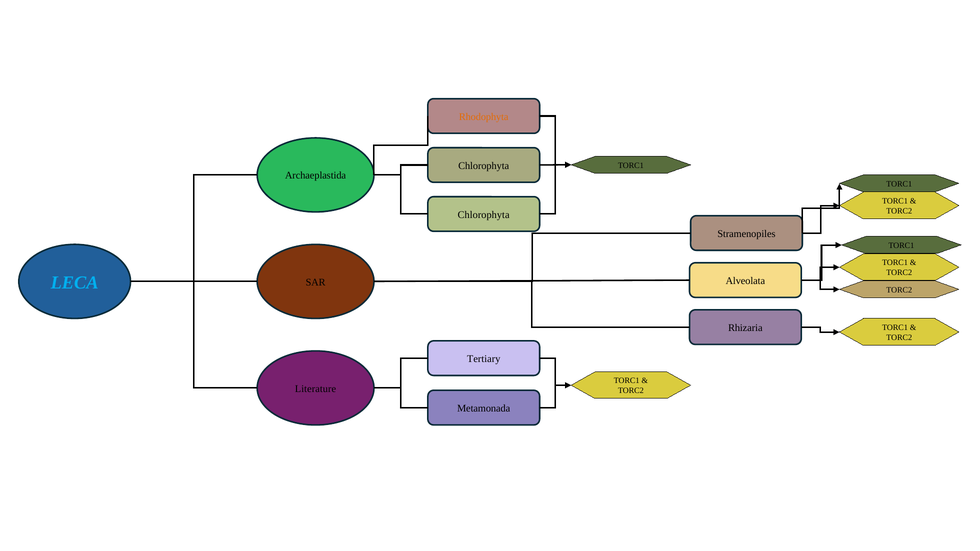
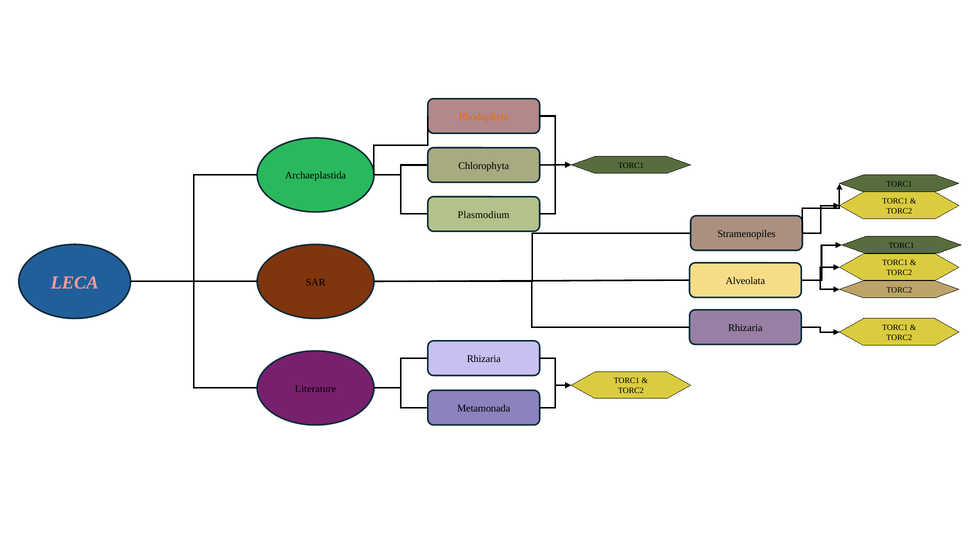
Chlorophyta at (484, 215): Chlorophyta -> Plasmodium
LECA colour: light blue -> pink
Tertiary at (484, 359): Tertiary -> Rhizaria
